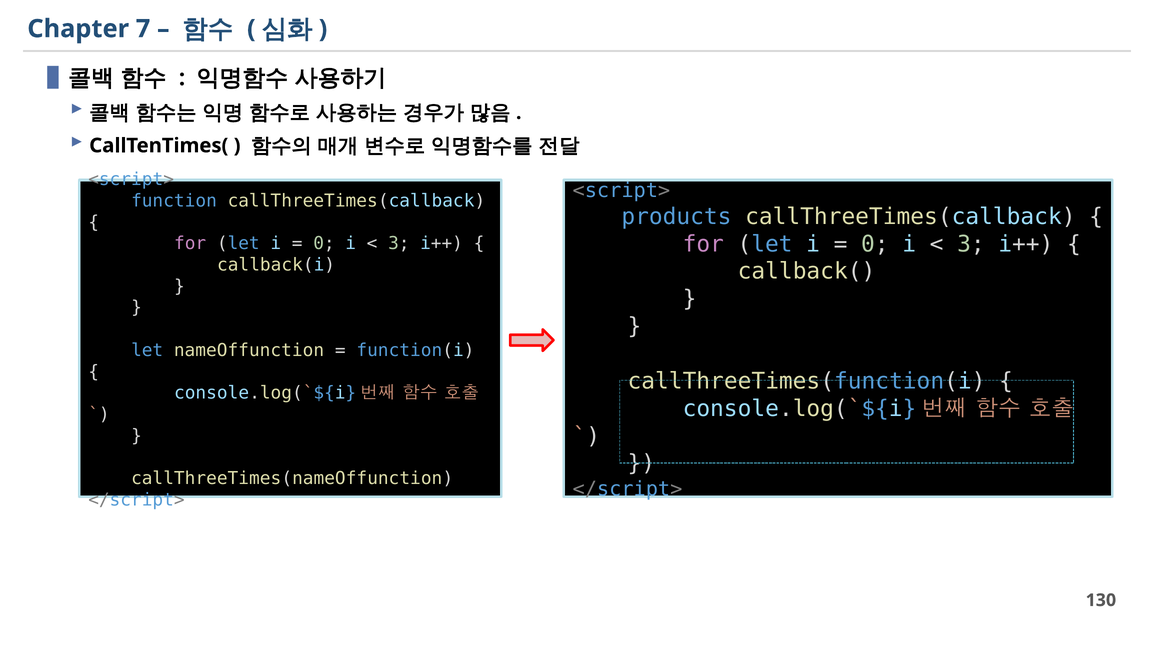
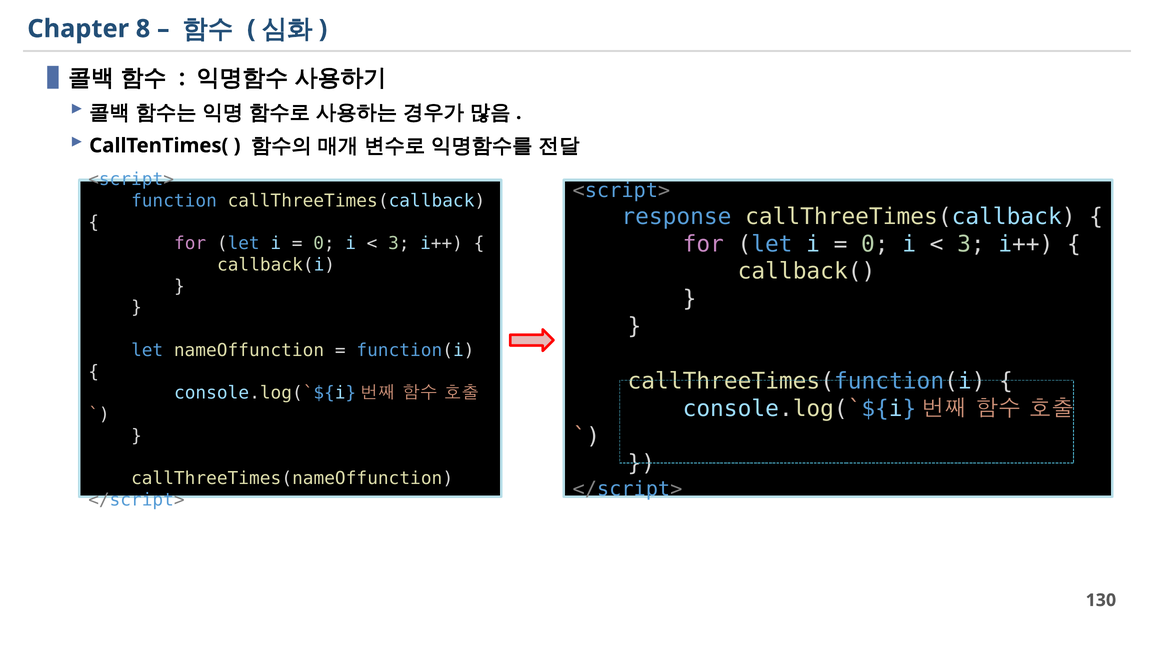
7: 7 -> 8
products: products -> response
